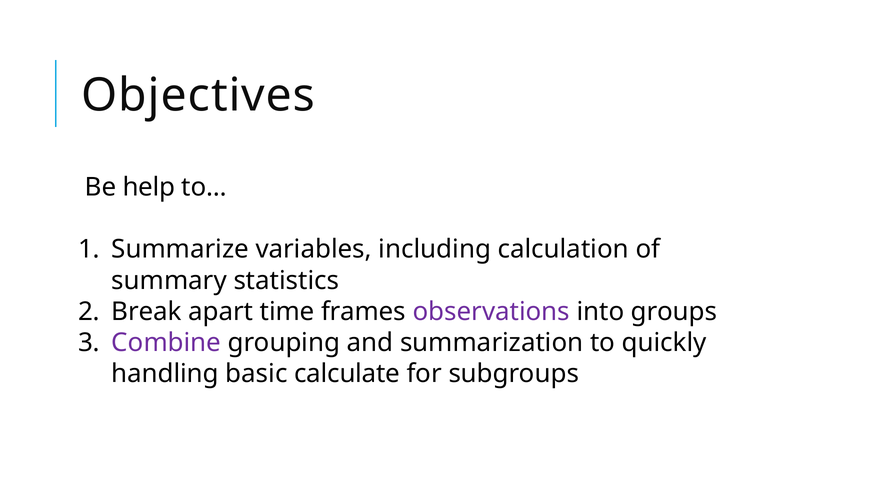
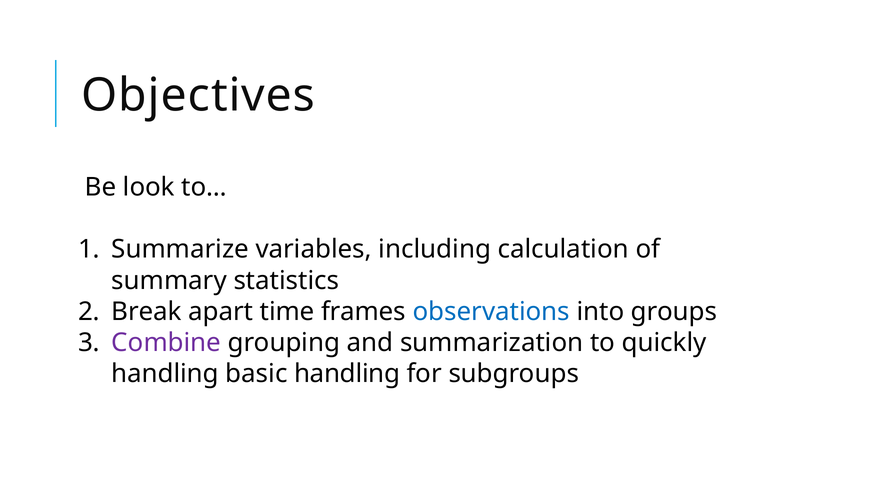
help: help -> look
observations colour: purple -> blue
basic calculate: calculate -> handling
